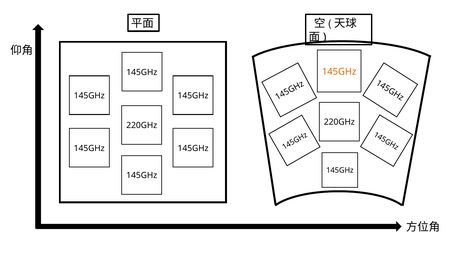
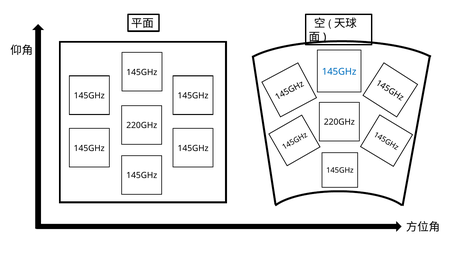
145GHz at (339, 72) colour: orange -> blue
